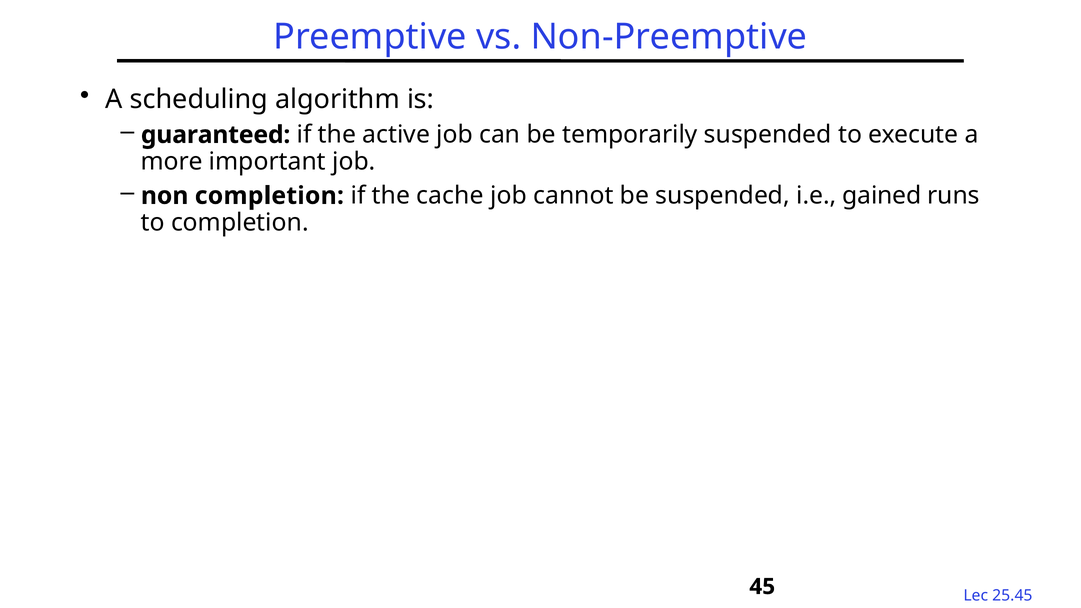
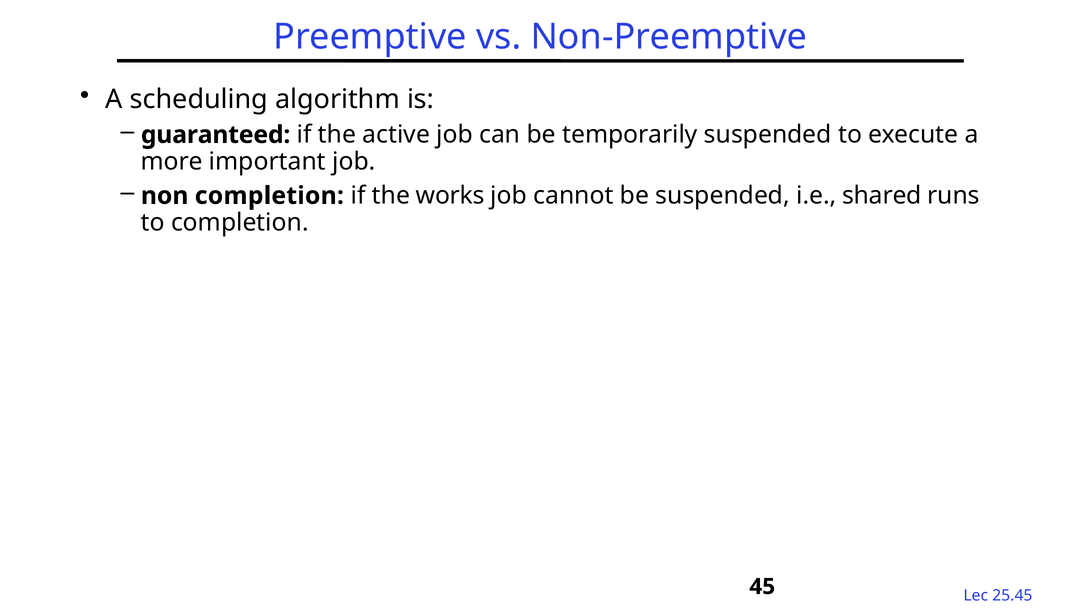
cache: cache -> works
gained: gained -> shared
